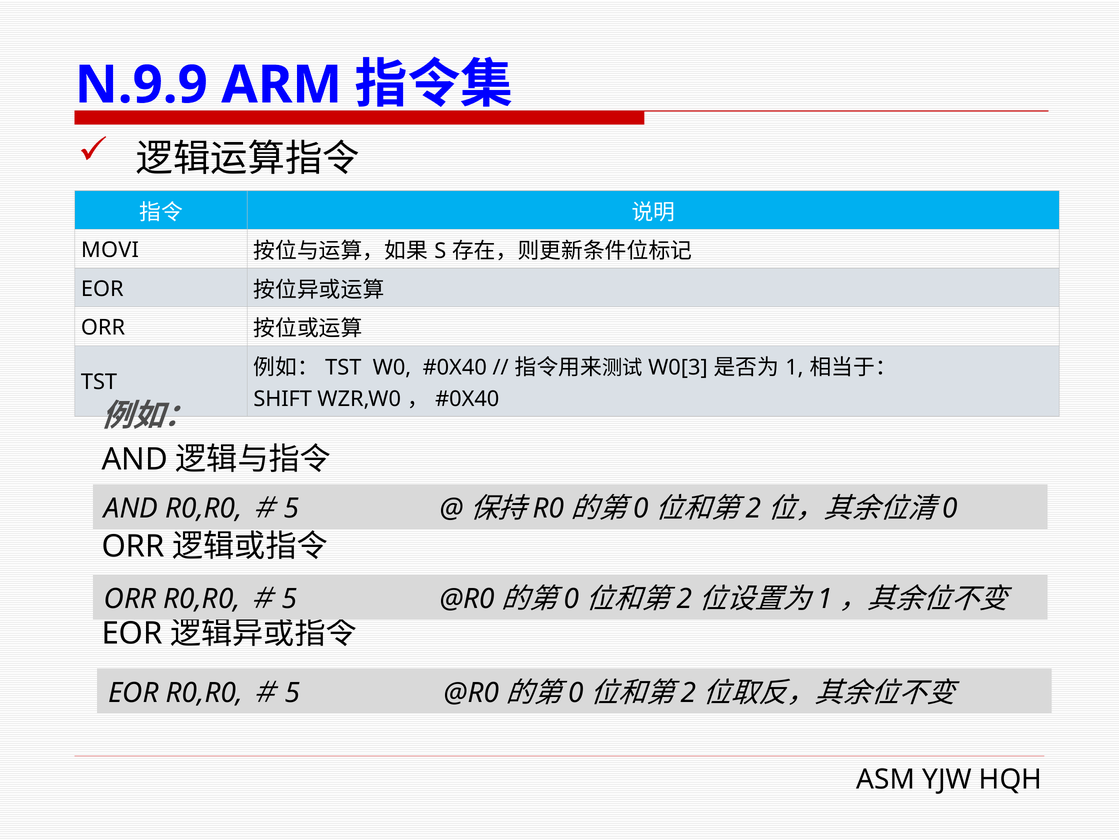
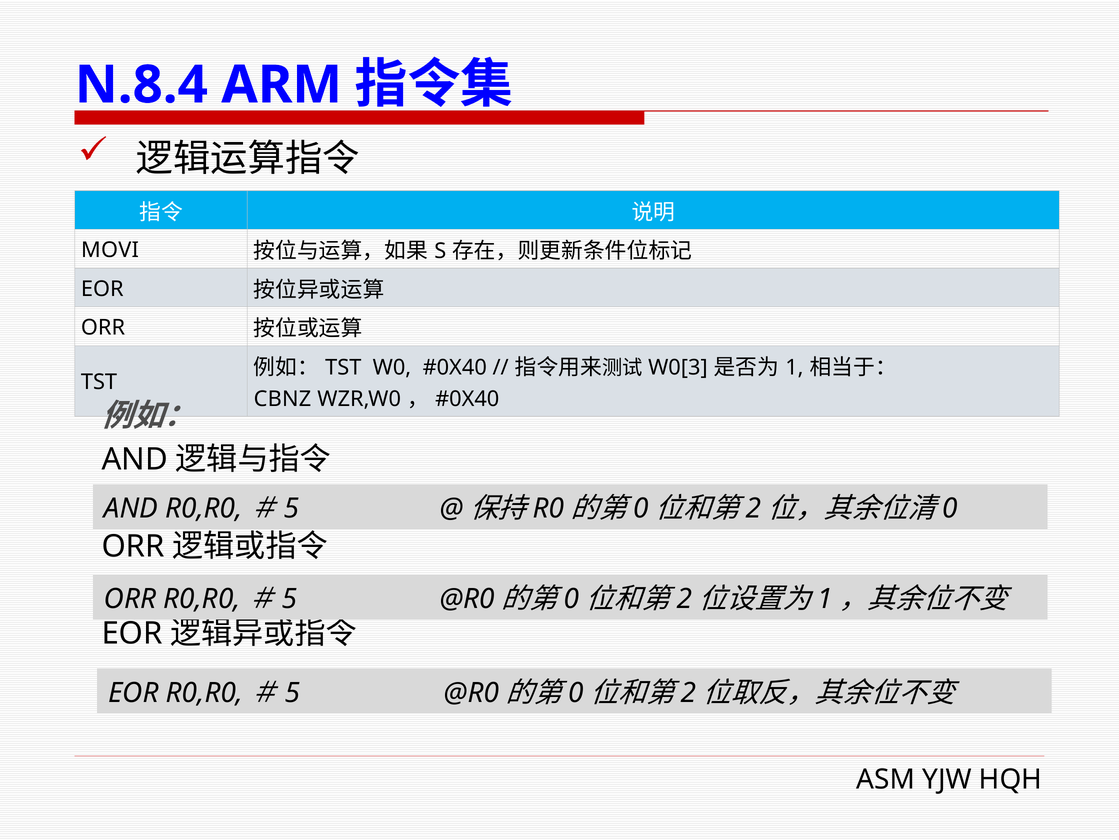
N.9.9: N.9.9 -> N.8.4
SHIFT: SHIFT -> CBNZ
